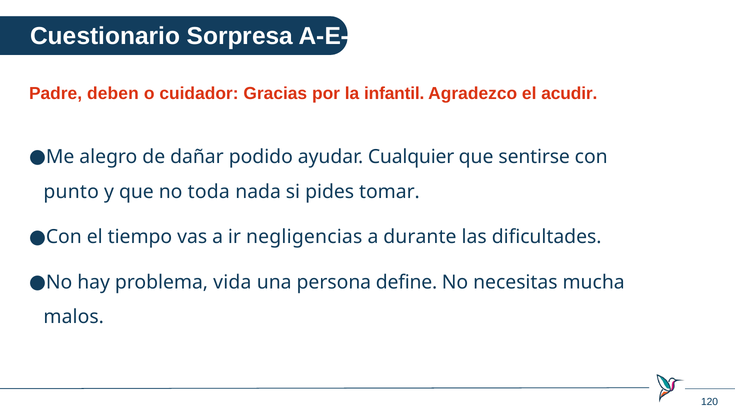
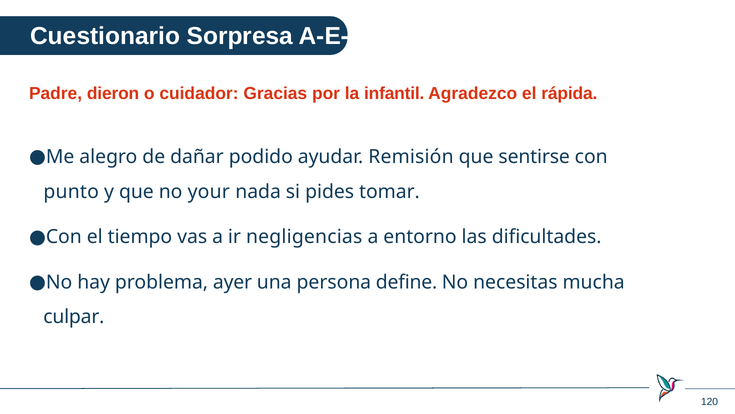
deben: deben -> dieron
acudir: acudir -> rápida
Cualquier: Cualquier -> Remisión
toda: toda -> your
durante: durante -> entorno
vida: vida -> ayer
malos: malos -> culpar
